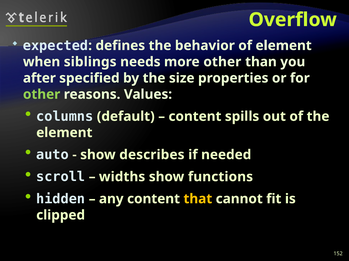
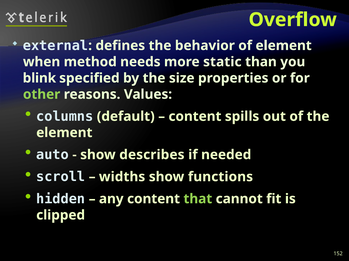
expected: expected -> external
siblings: siblings -> method
more other: other -> static
after: after -> blink
that colour: yellow -> light green
